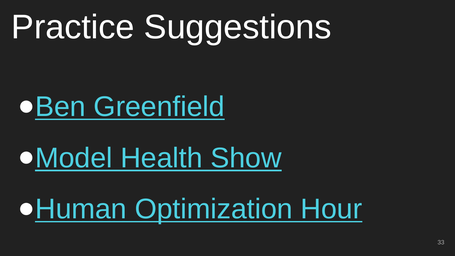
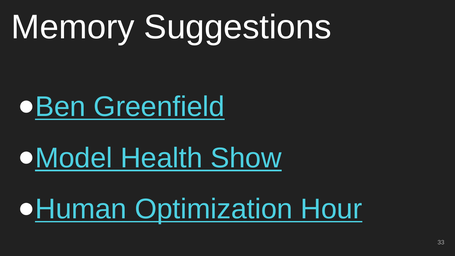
Practice: Practice -> Memory
